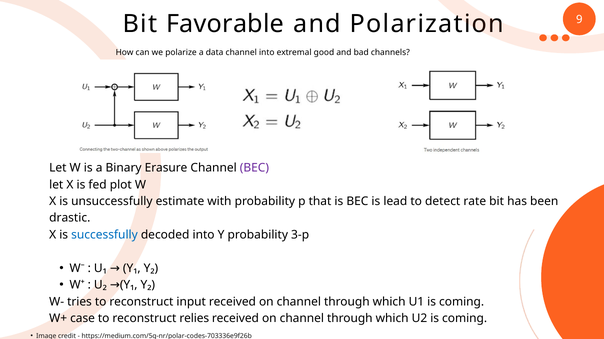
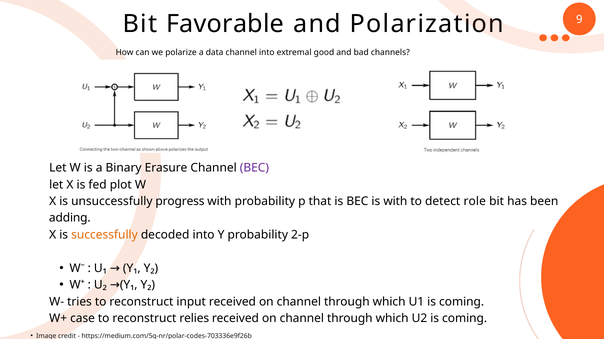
estimate: estimate -> progress
is lead: lead -> with
rate: rate -> role
drastic: drastic -> adding
successfully colour: blue -> orange
3-p: 3-p -> 2-p
